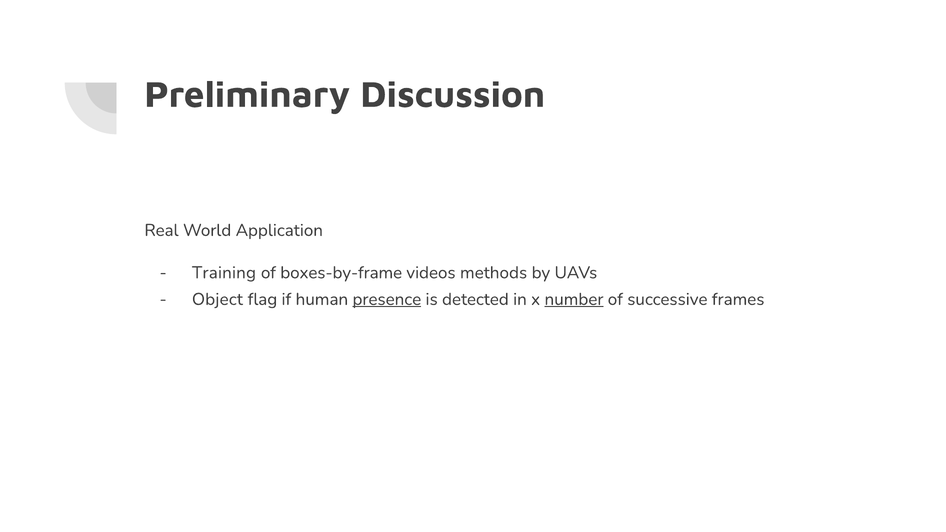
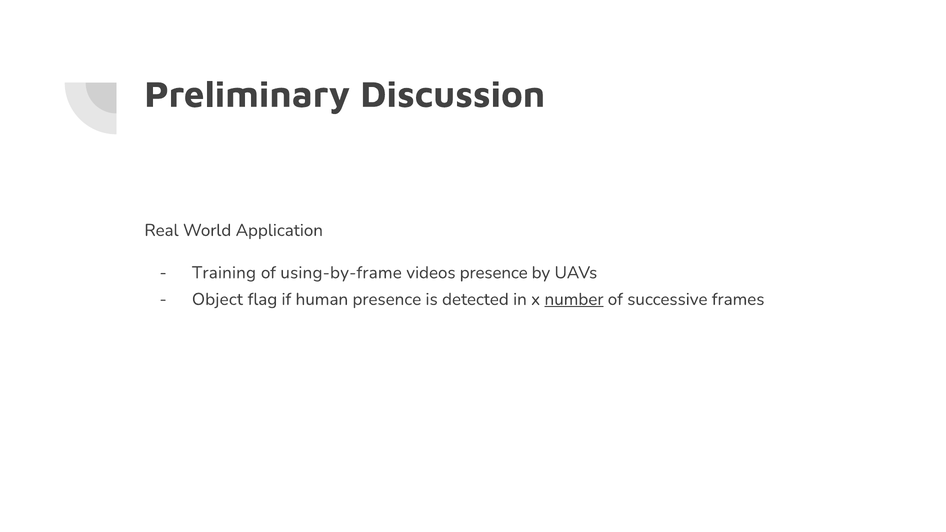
boxes-by-frame: boxes-by-frame -> using-by-frame
videos methods: methods -> presence
presence at (387, 299) underline: present -> none
